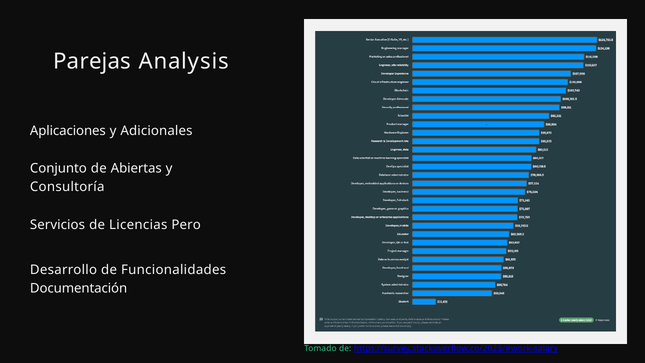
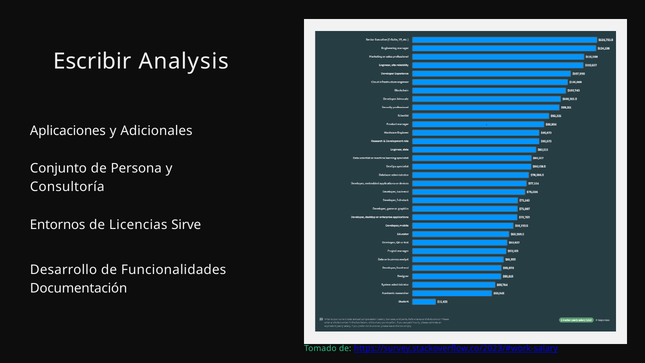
Parejas: Parejas -> Escribir
Abiertas: Abiertas -> Persona
Servicios: Servicios -> Entornos
Pero: Pero -> Sirve
